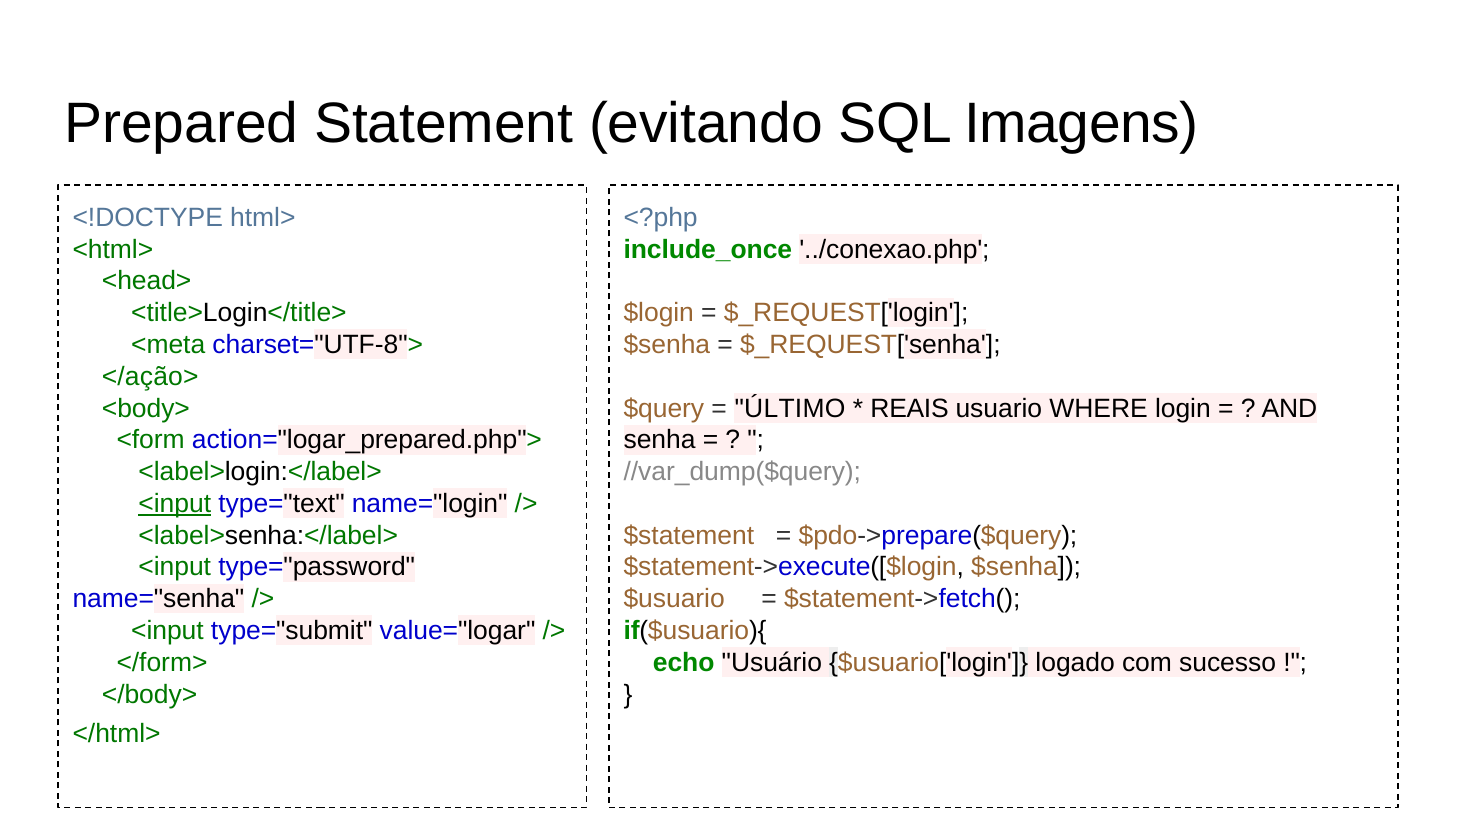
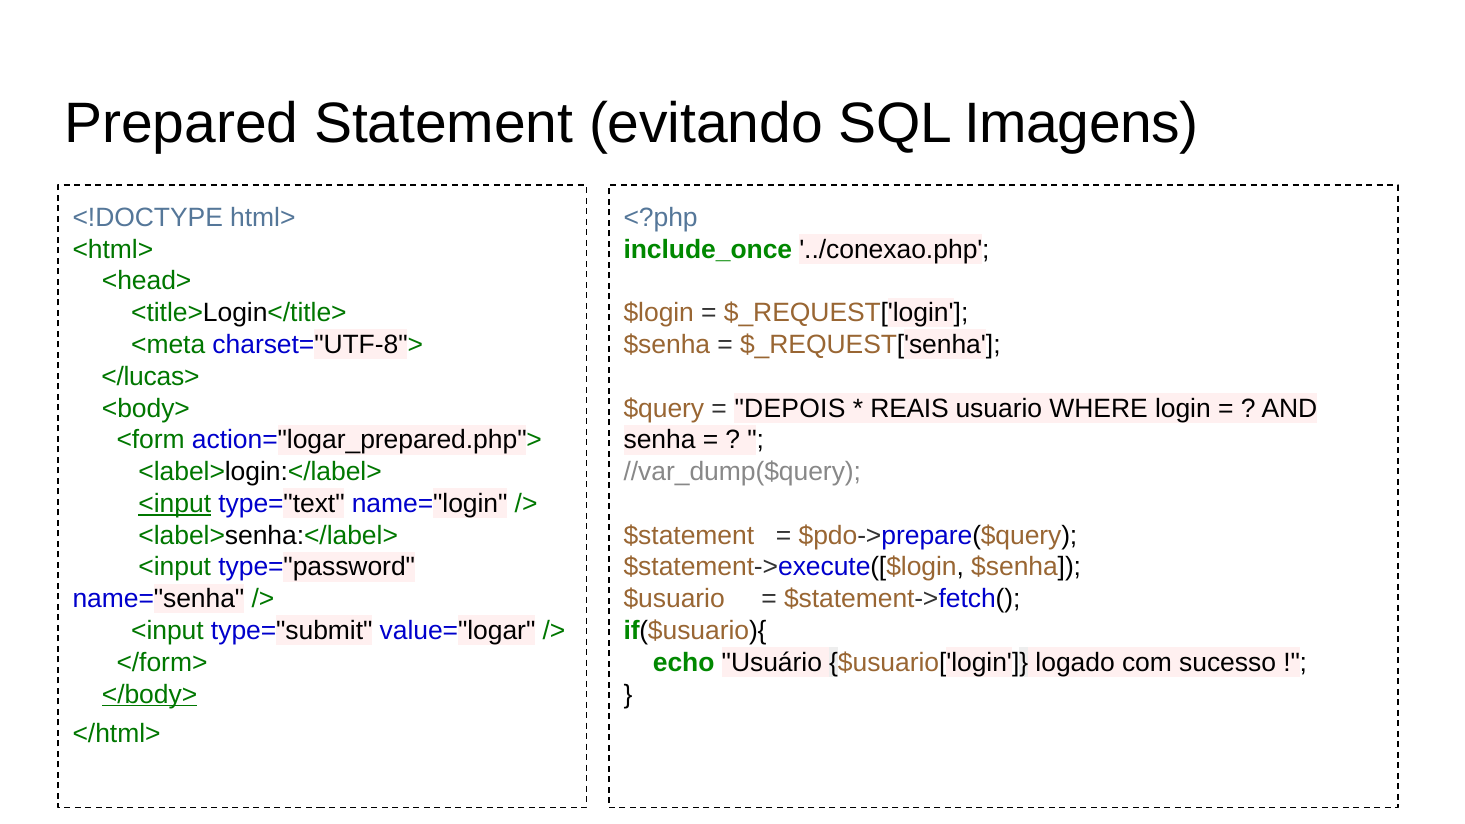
</ação>: </ação> -> </lucas>
ÚLTIMO: ÚLTIMO -> DEPOIS
</body> underline: none -> present
